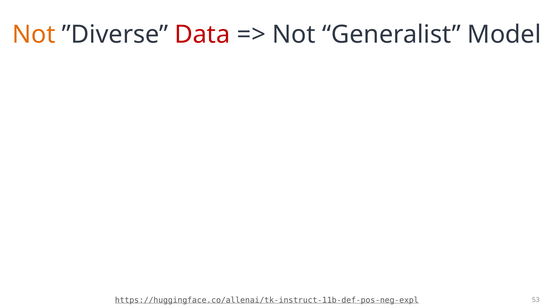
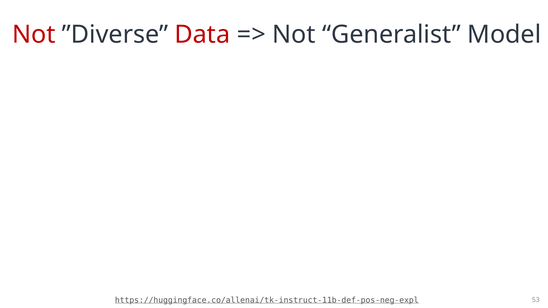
Not at (34, 34) colour: orange -> red
